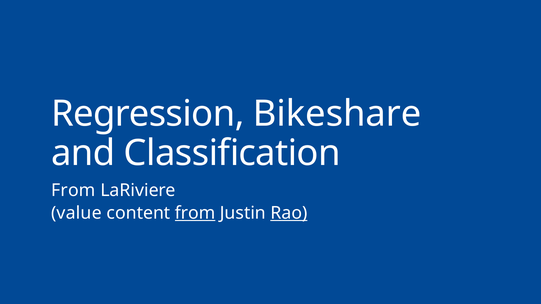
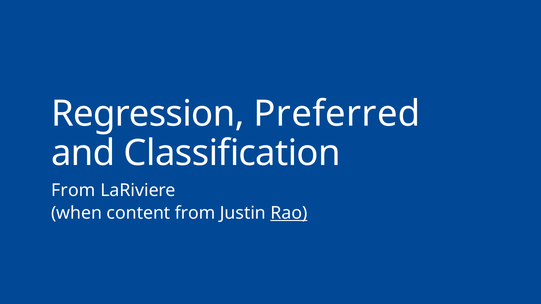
Bikeshare: Bikeshare -> Preferred
value: value -> when
from at (195, 213) underline: present -> none
